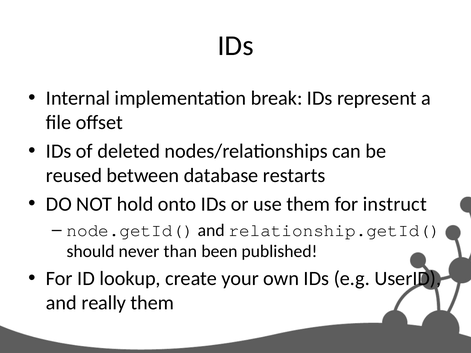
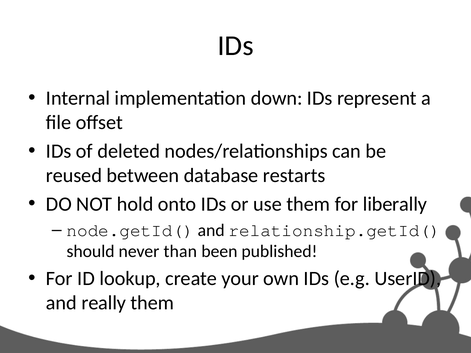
break: break -> down
instruct: instruct -> liberally
